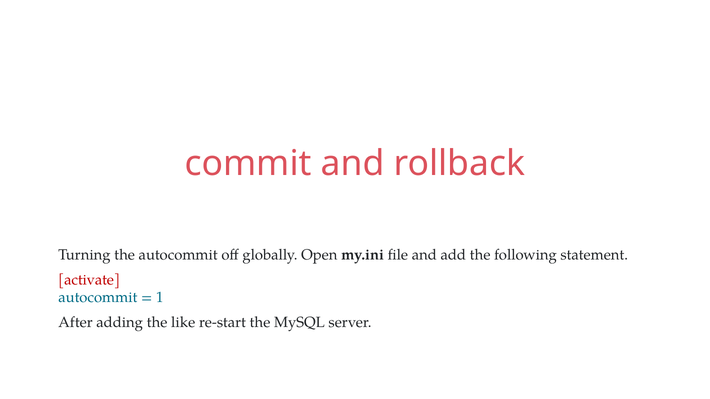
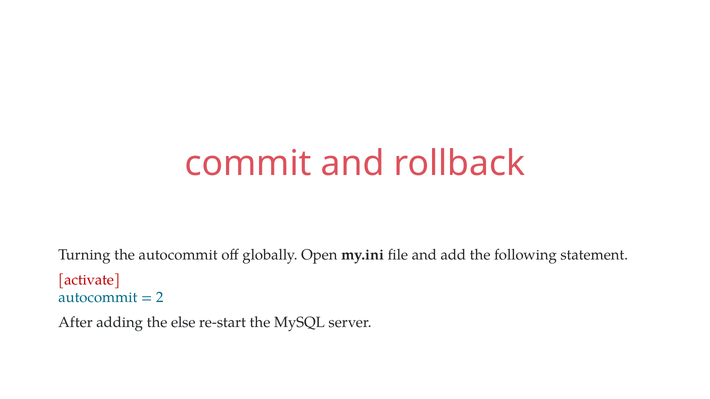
1: 1 -> 2
like: like -> else
